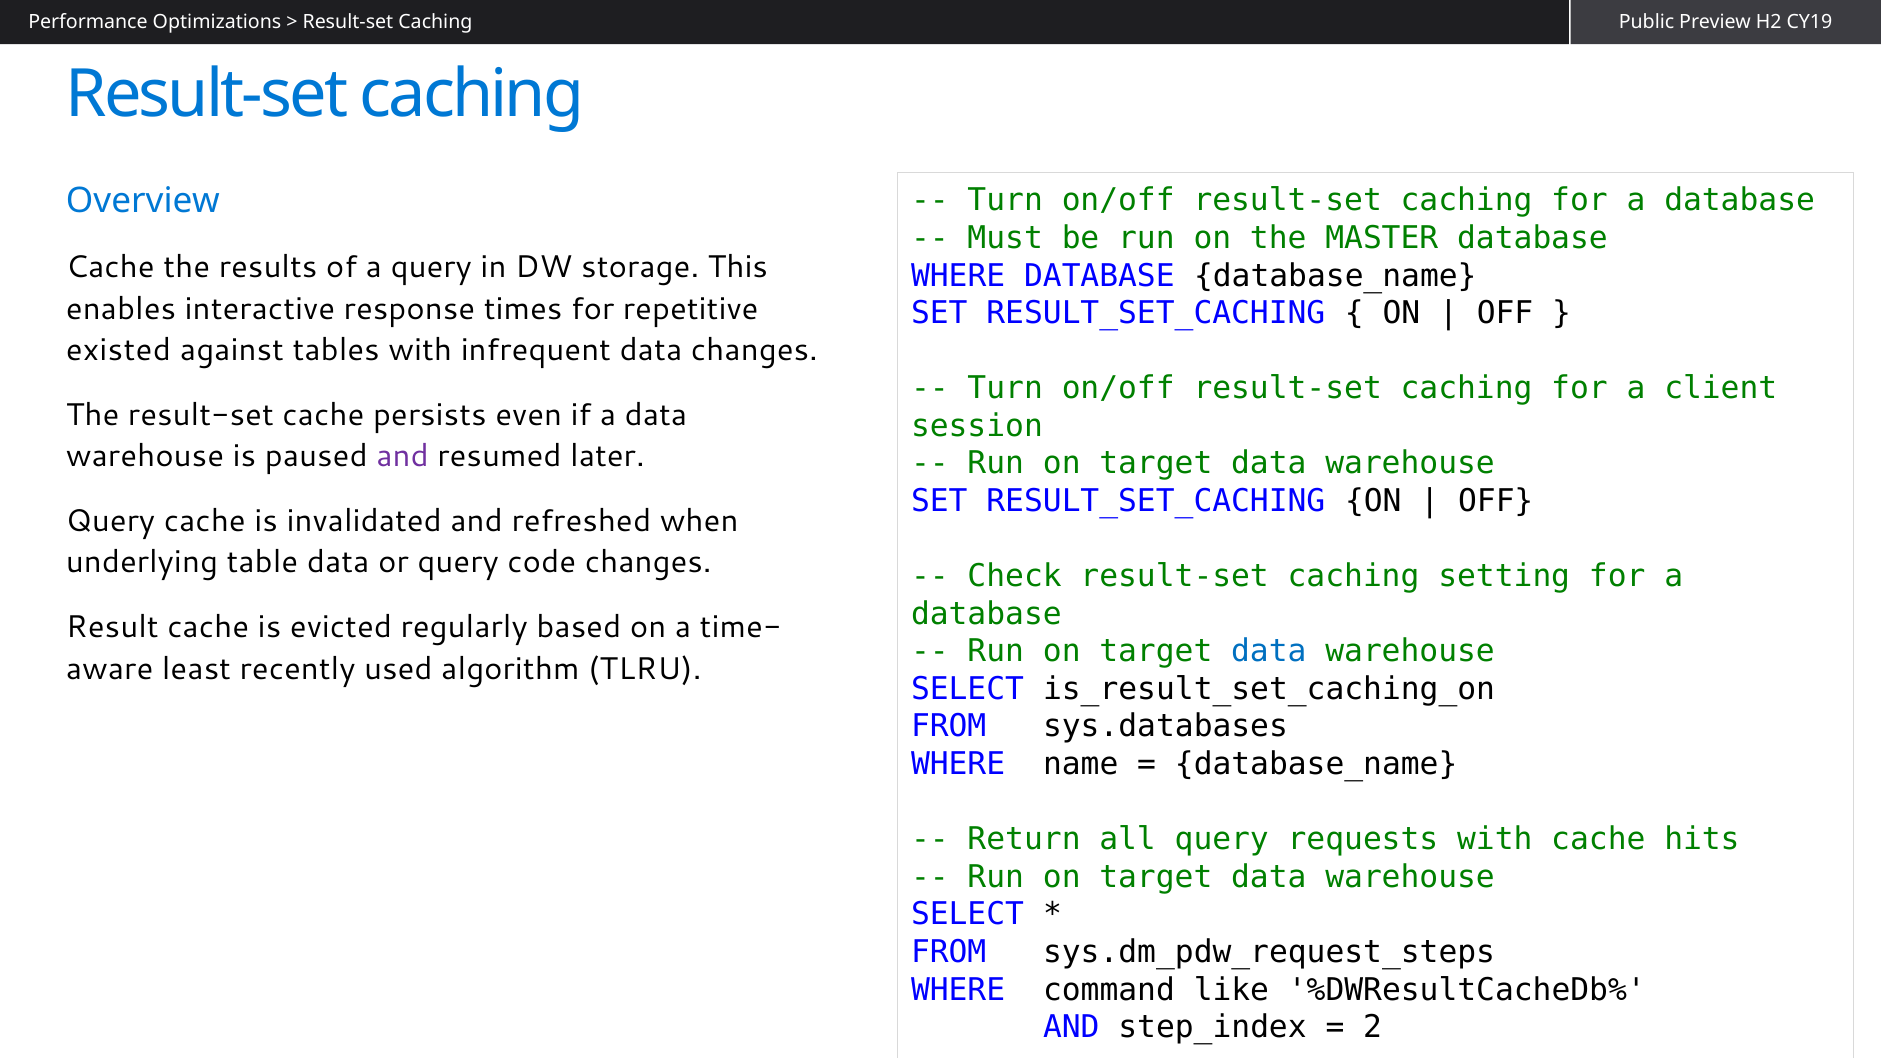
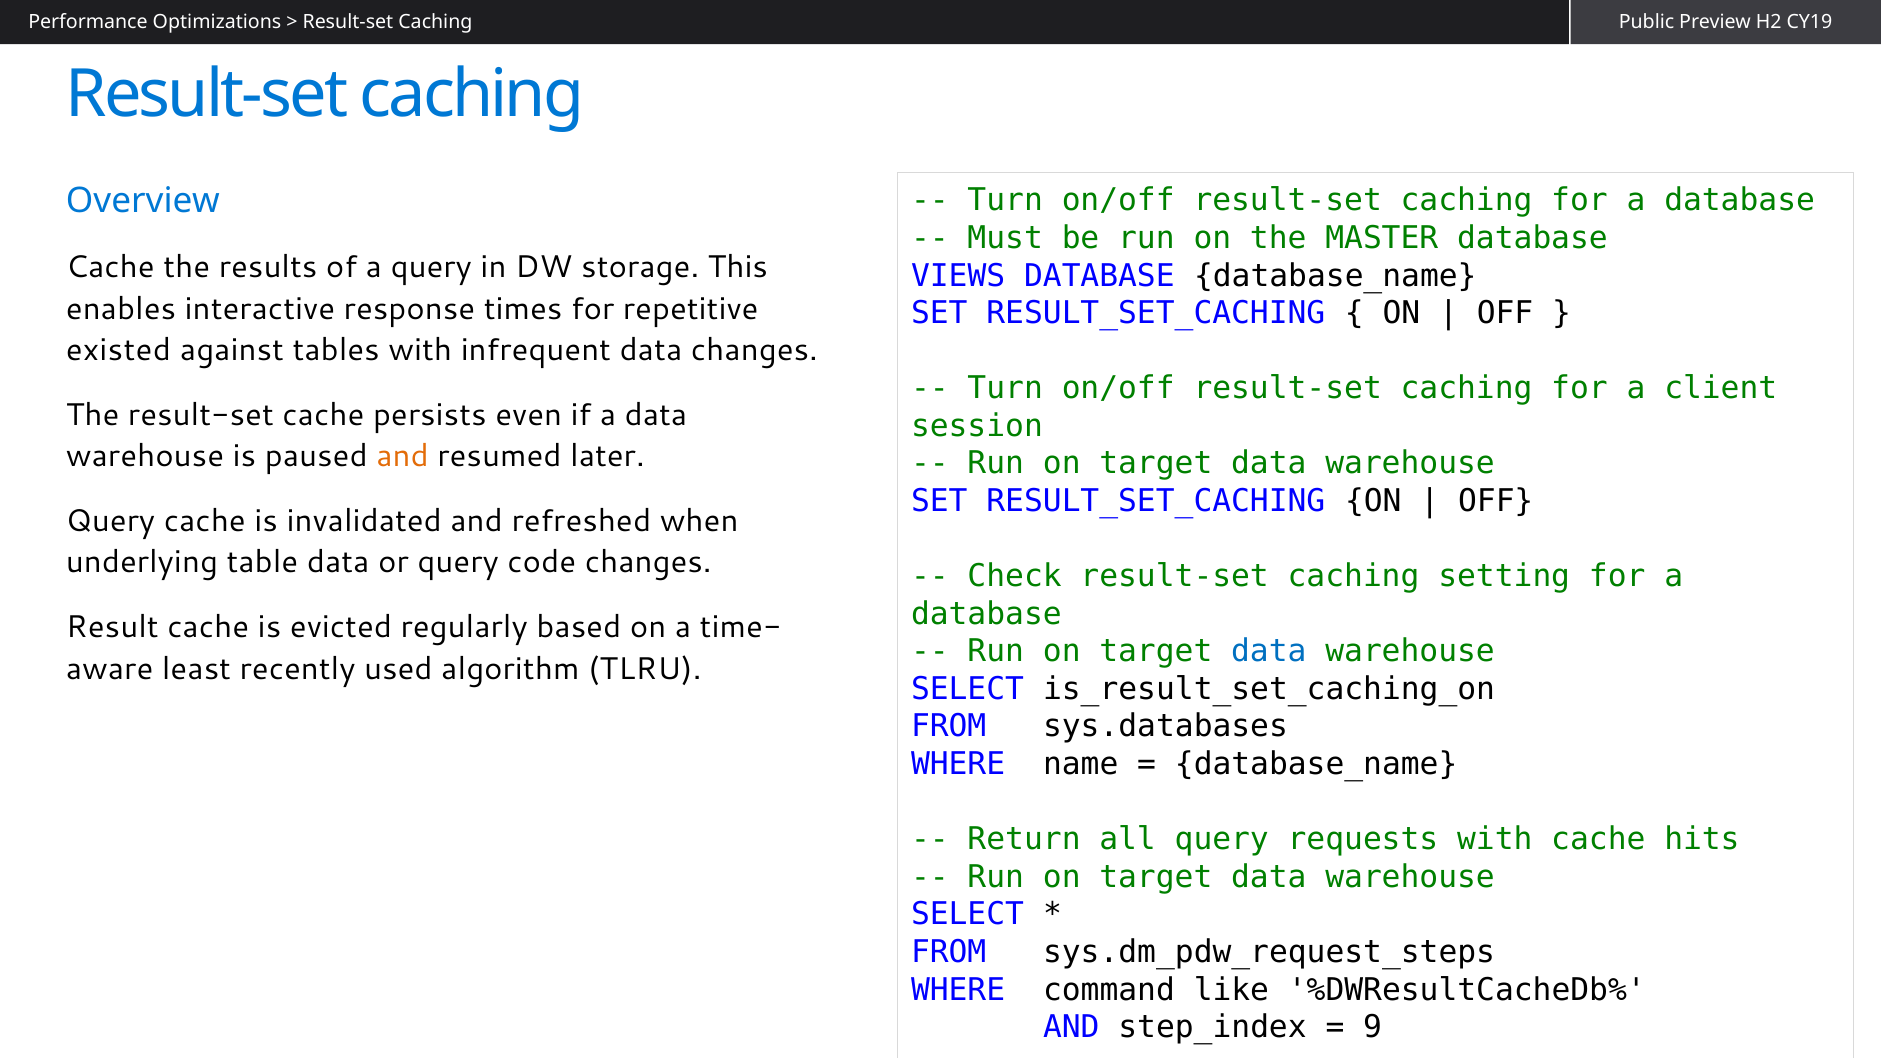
WHERE at (958, 276): WHERE -> VIEWS
and at (403, 456) colour: purple -> orange
2: 2 -> 9
